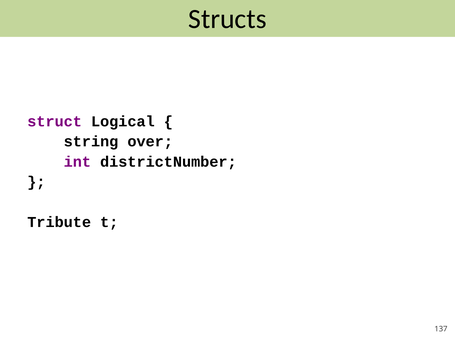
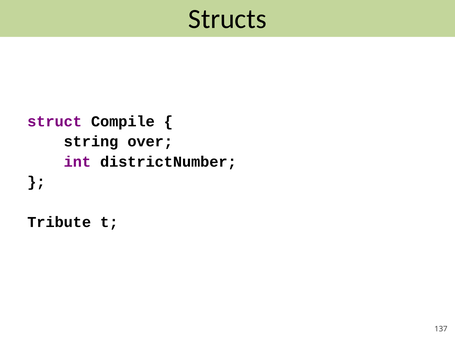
Logical: Logical -> Compile
